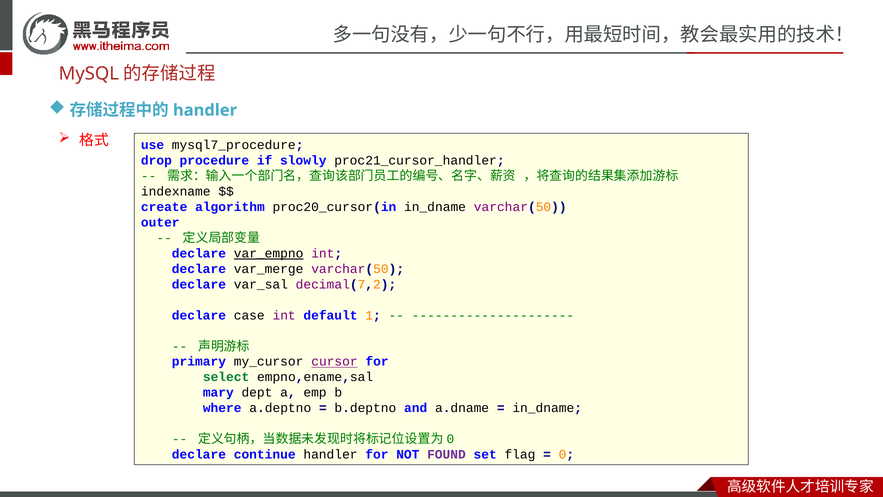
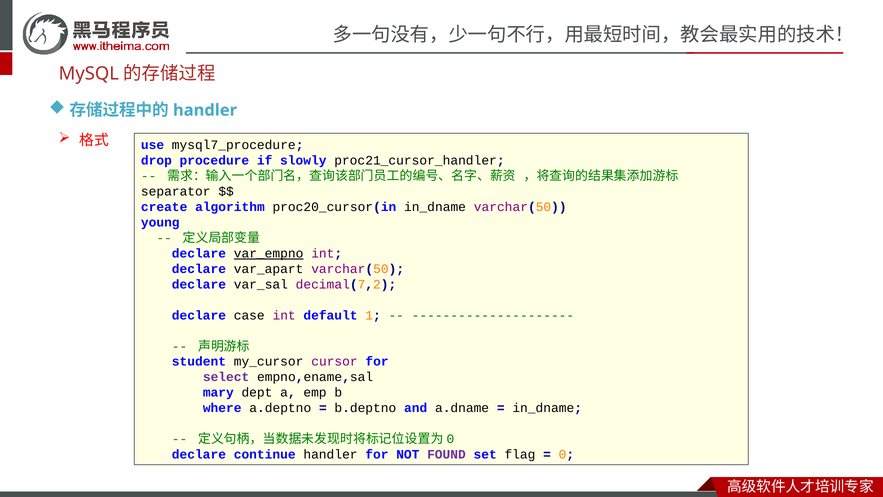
indexname: indexname -> separator
outer: outer -> young
var_merge: var_merge -> var_apart
primary: primary -> student
cursor underline: present -> none
select colour: green -> purple
